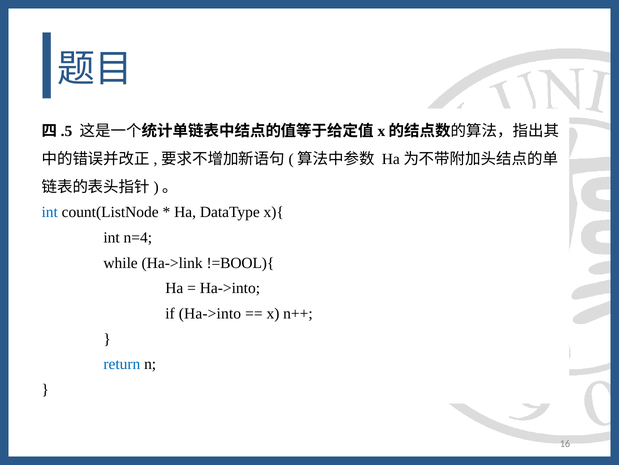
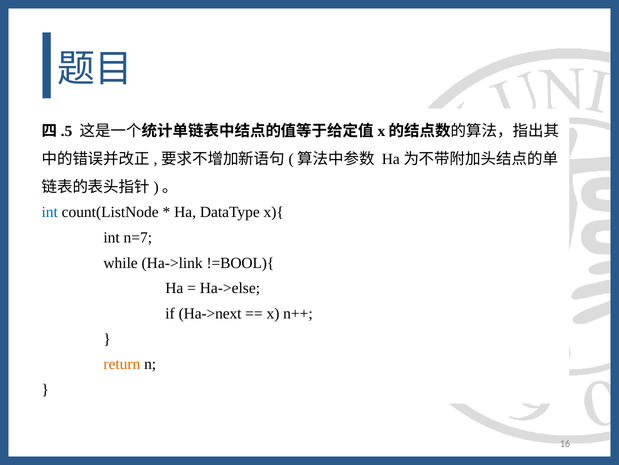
n=4: n=4 -> n=7
Ha->into at (230, 288): Ha->into -> Ha->else
if Ha->into: Ha->into -> Ha->next
return colour: blue -> orange
